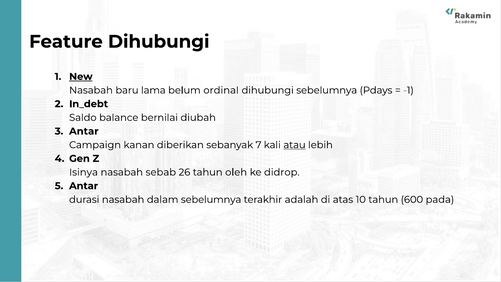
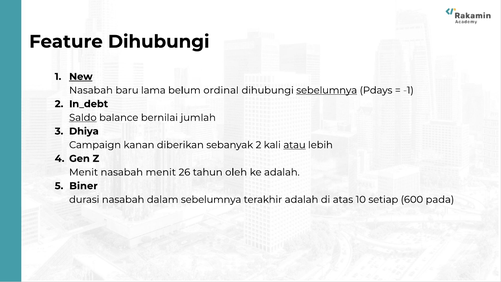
sebelumnya at (327, 90) underline: none -> present
Saldo underline: none -> present
diubah: diubah -> jumlah
3 Antar: Antar -> Dhiya
sebanyak 7: 7 -> 2
Isinya at (84, 172): Isinya -> Menit
nasabah sebab: sebab -> menit
ke didrop: didrop -> adalah
Antar at (84, 186): Antar -> Biner
10 tahun: tahun -> setiap
